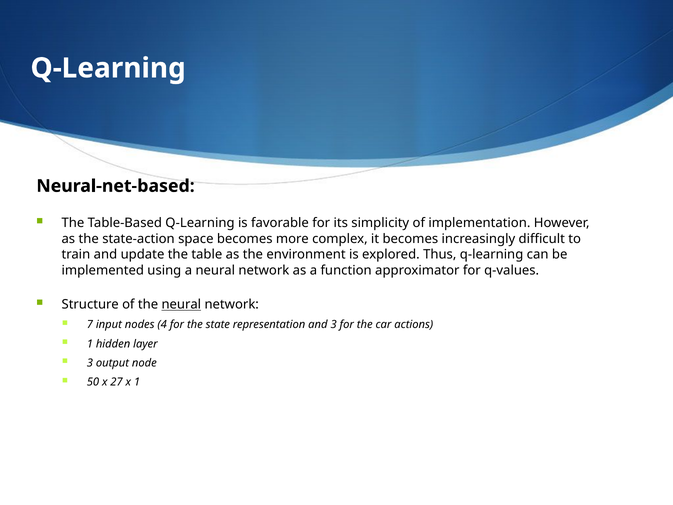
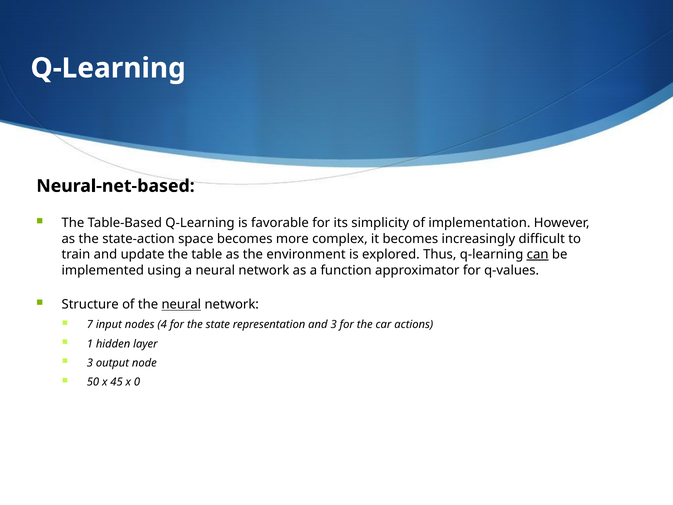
can underline: none -> present
27: 27 -> 45
x 1: 1 -> 0
